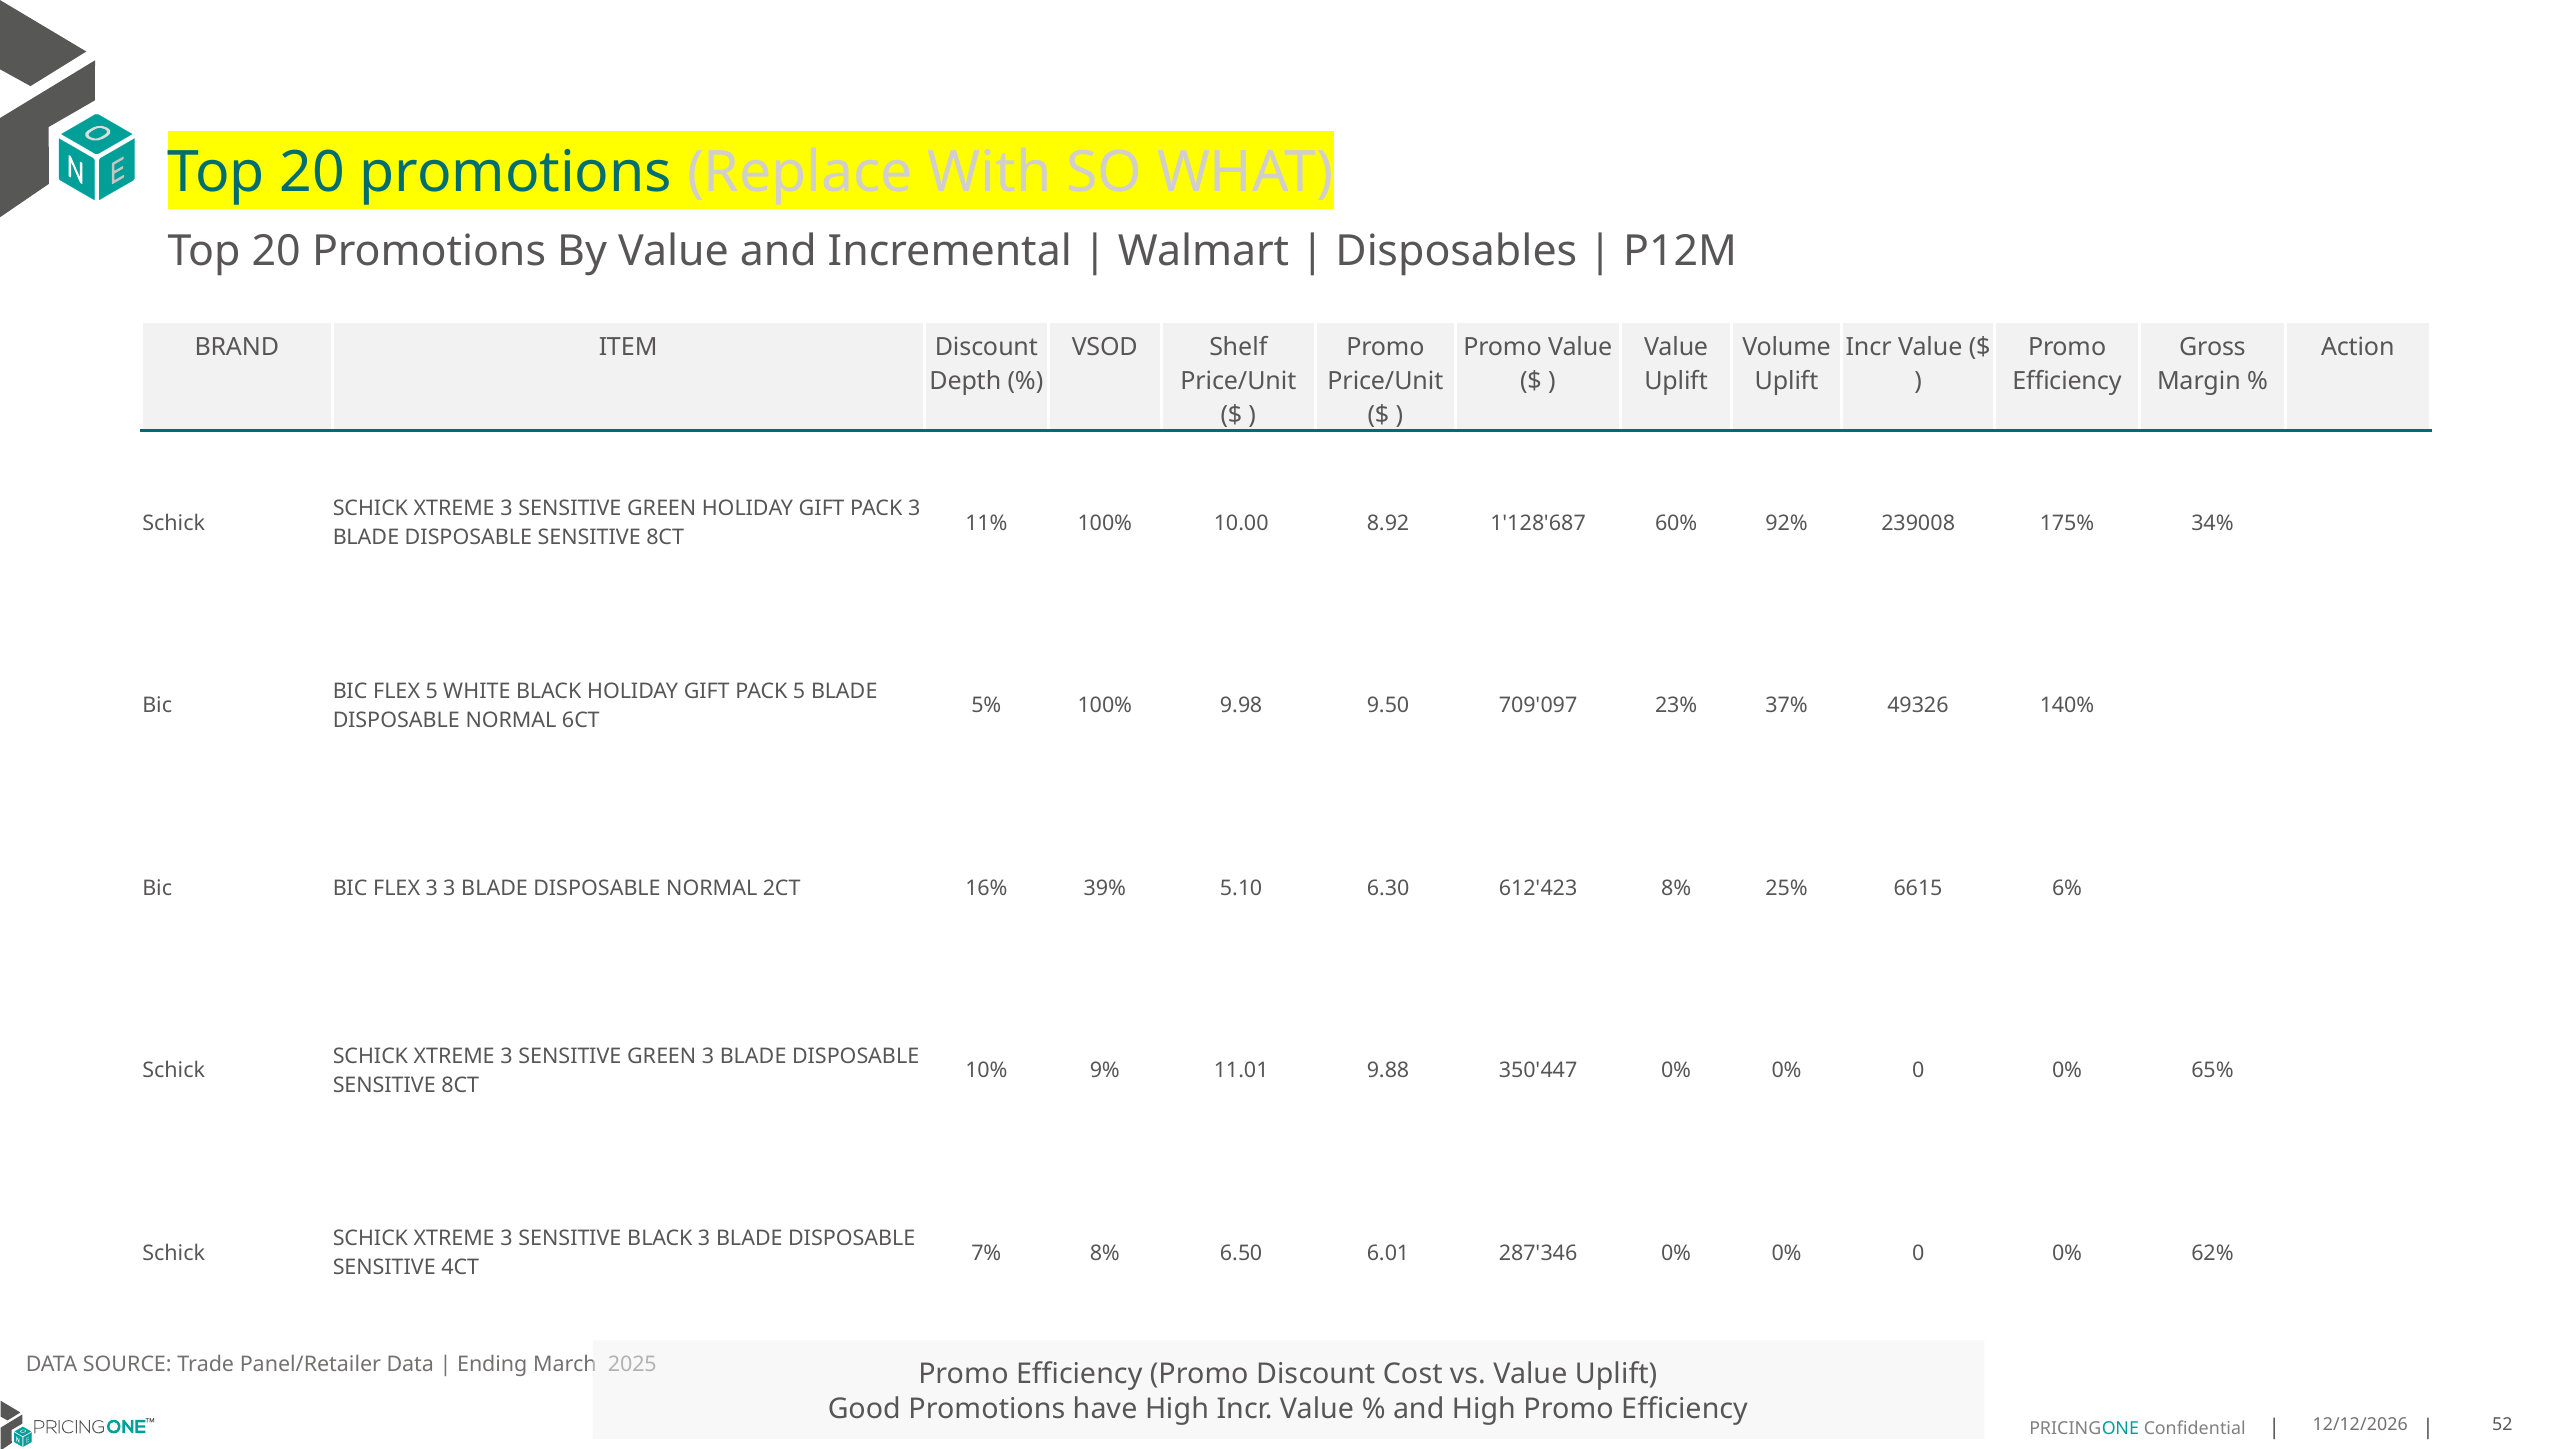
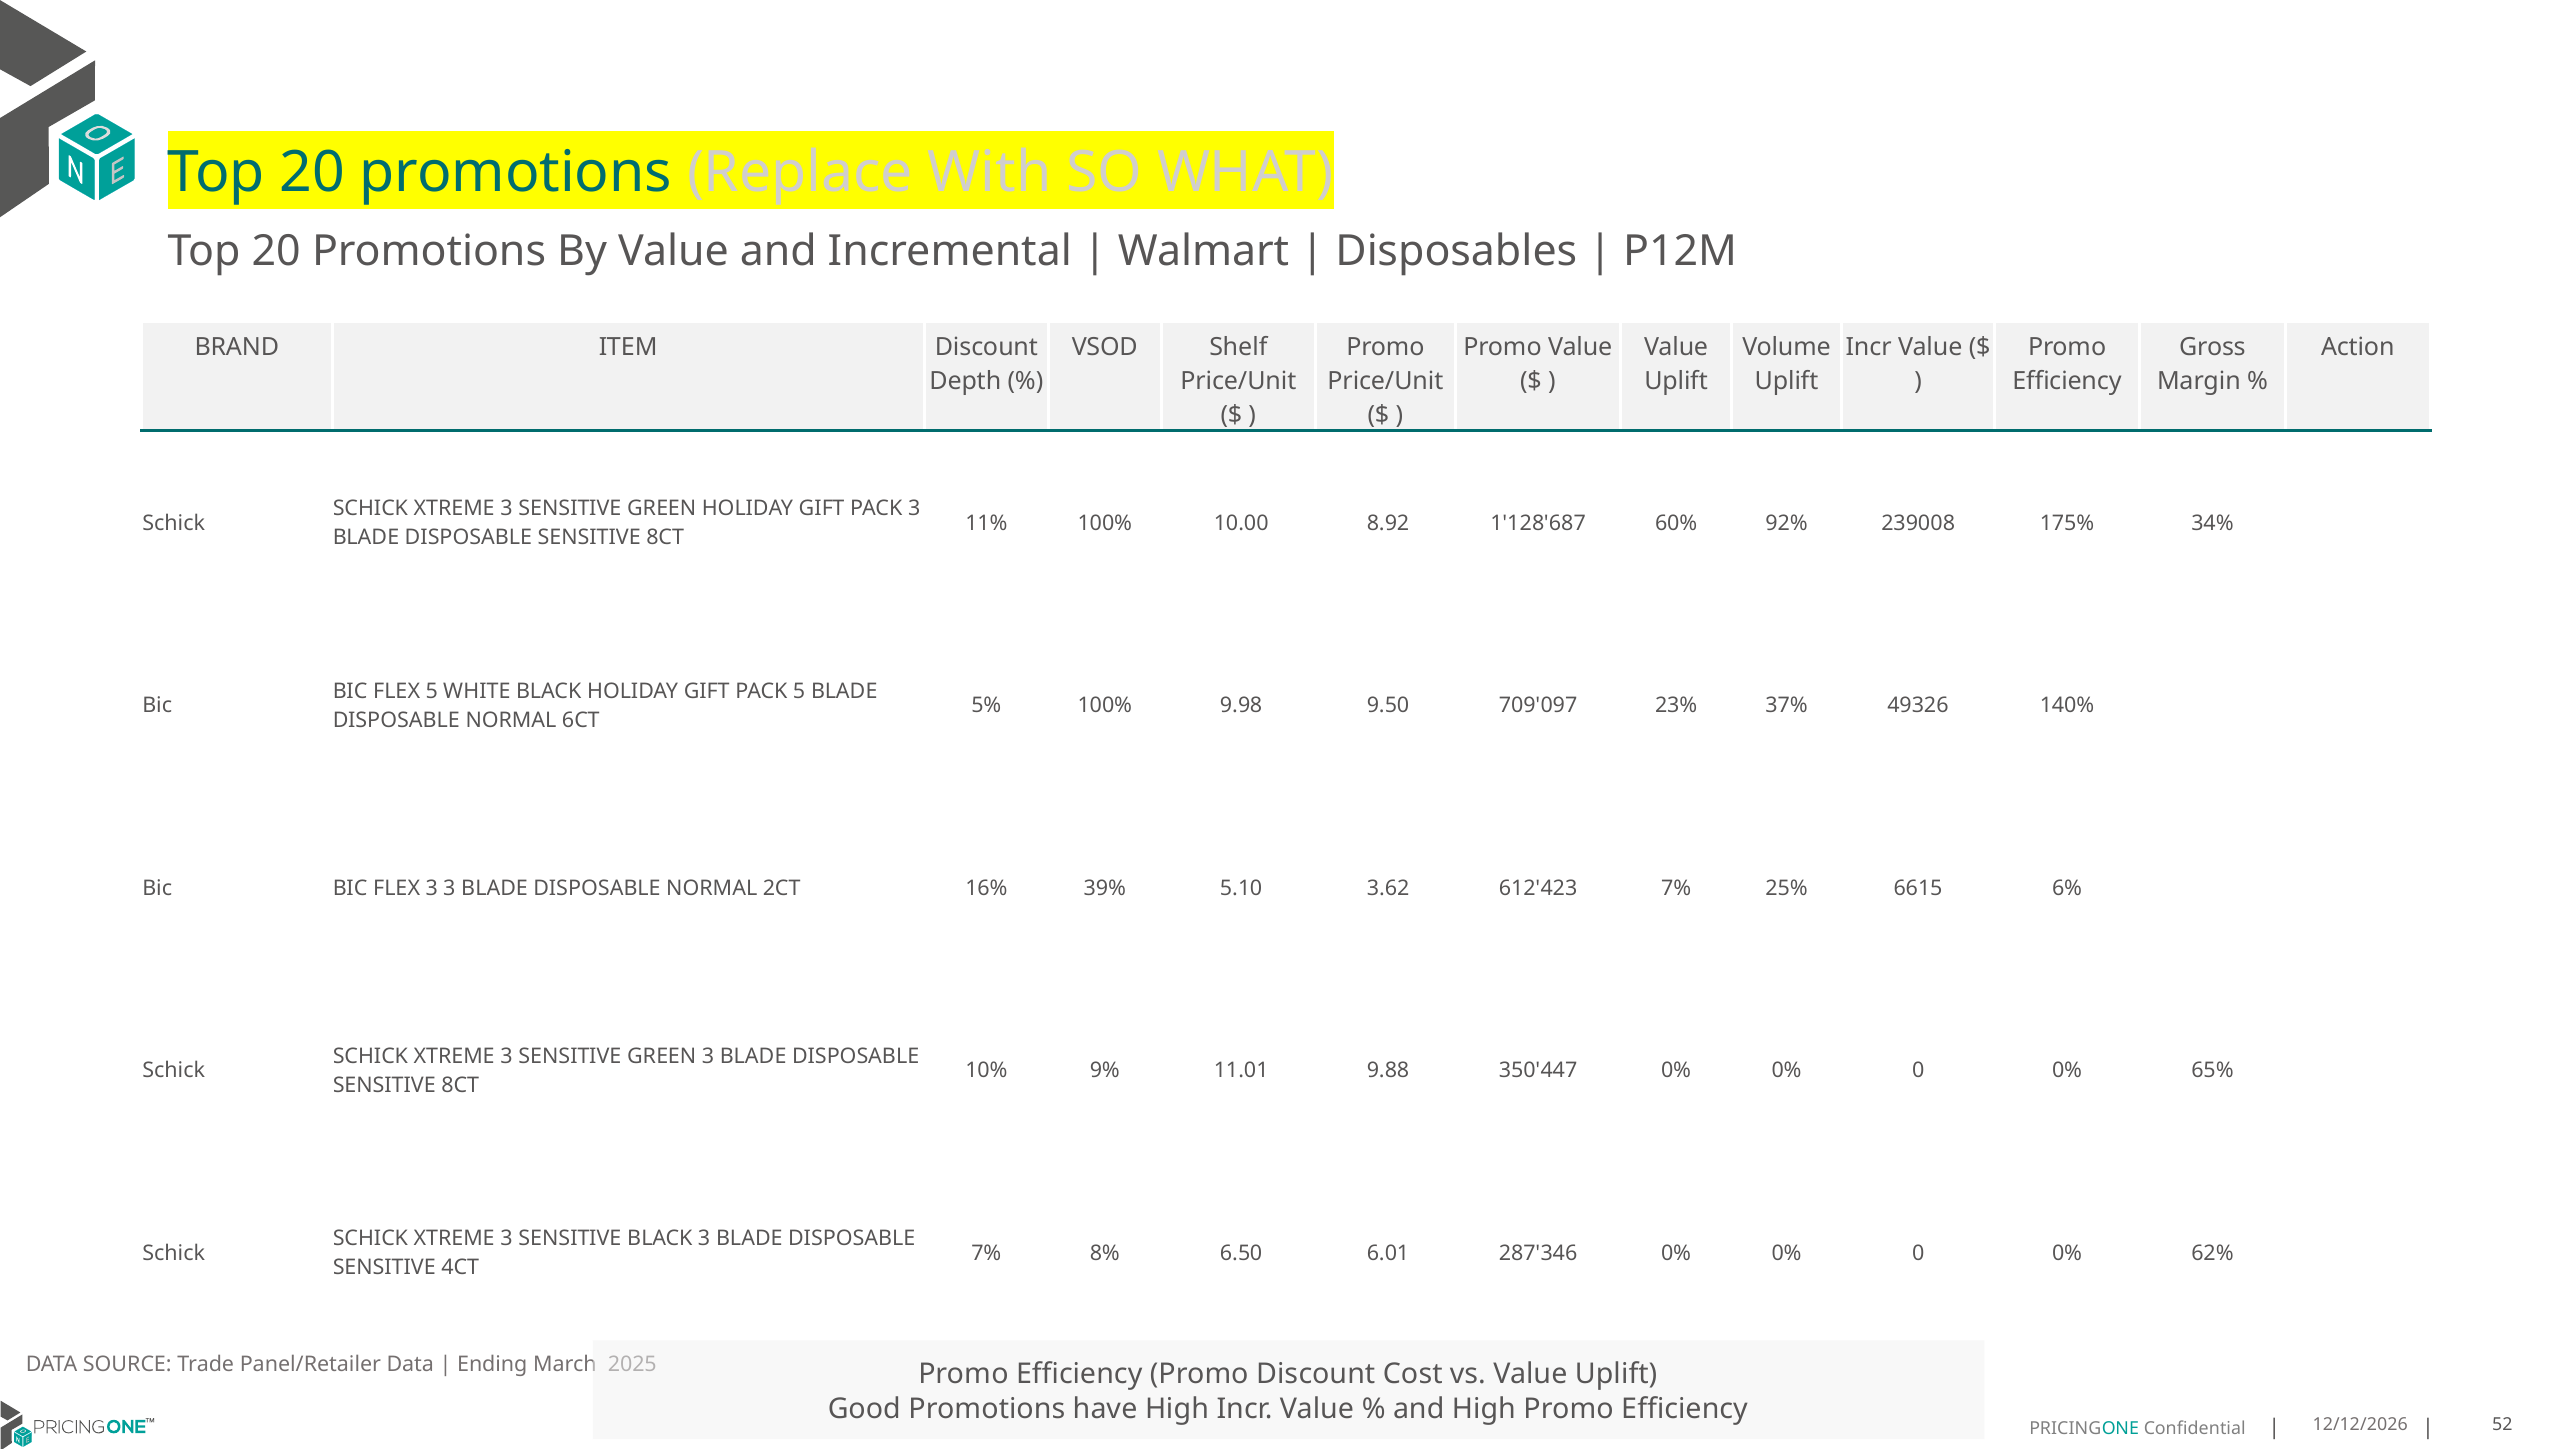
6.30: 6.30 -> 3.62
612'423 8%: 8% -> 7%
